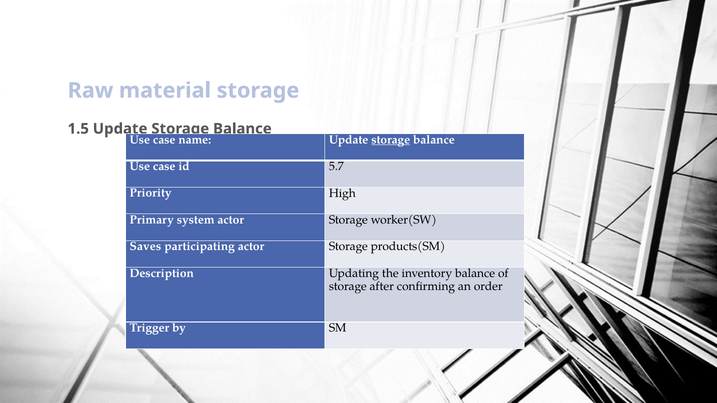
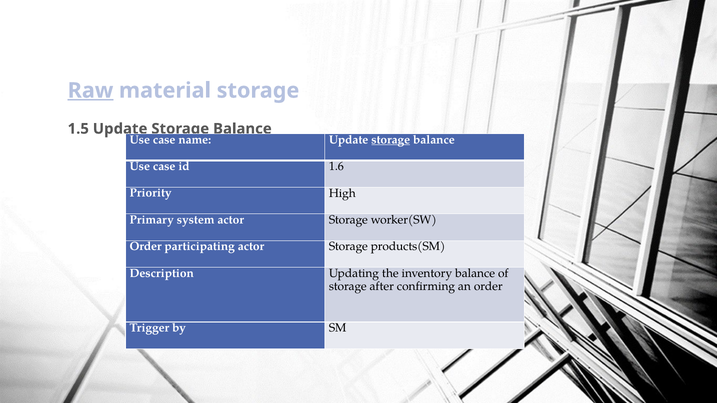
Raw underline: none -> present
5.7: 5.7 -> 1.6
Saves at (145, 247): Saves -> Order
